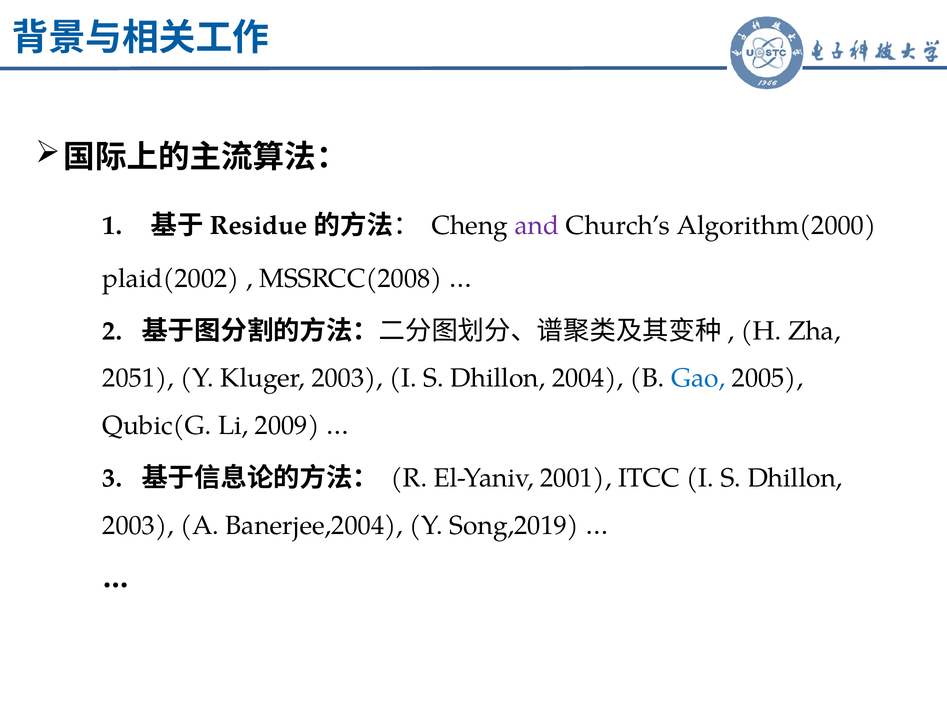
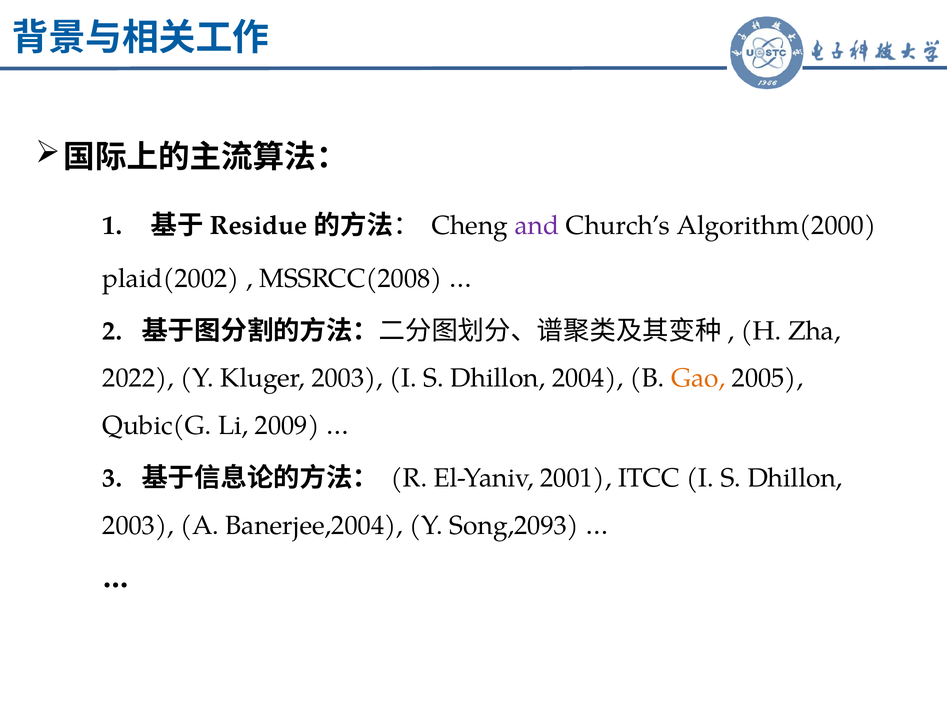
2051: 2051 -> 2022
Gao colour: blue -> orange
Song,2019: Song,2019 -> Song,2093
